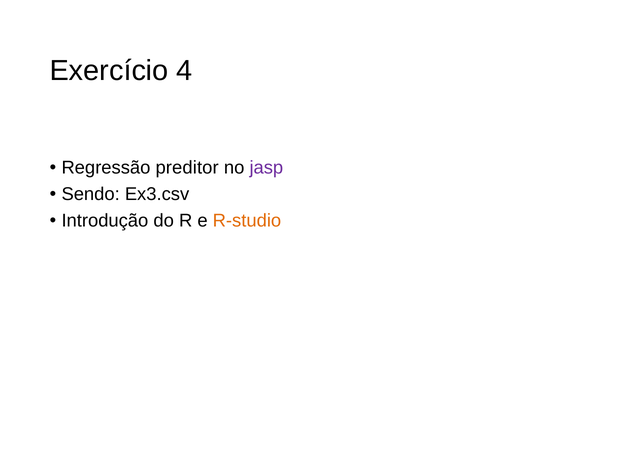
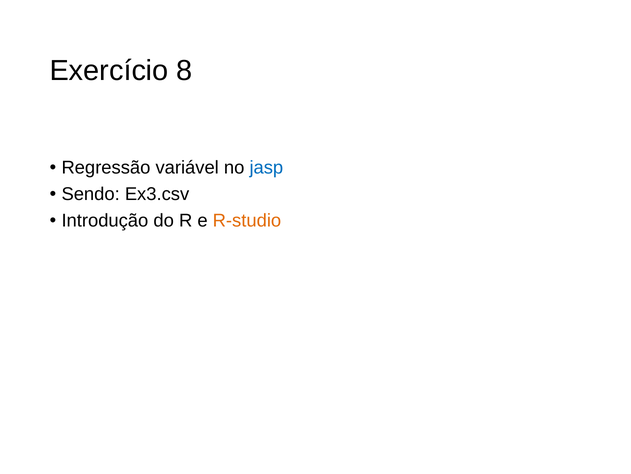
4: 4 -> 8
preditor: preditor -> variável
jasp colour: purple -> blue
